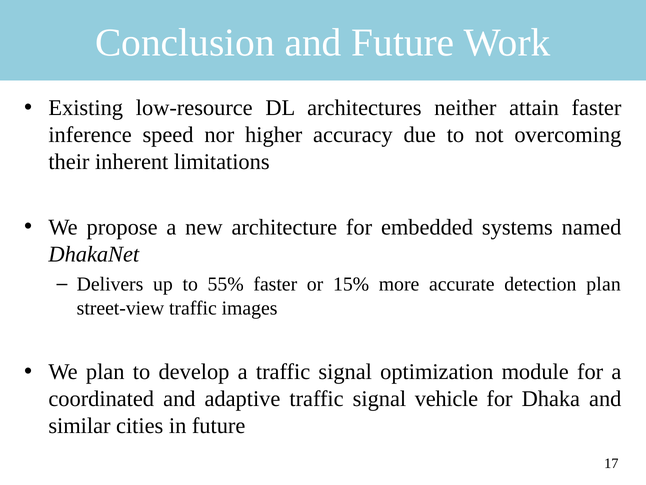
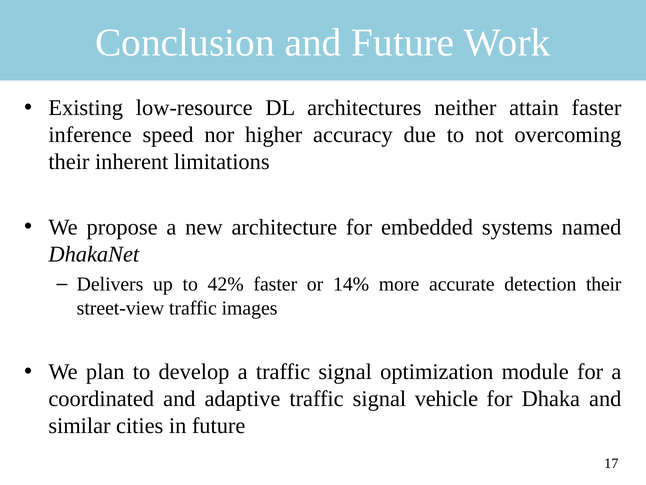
55%: 55% -> 42%
15%: 15% -> 14%
detection plan: plan -> their
